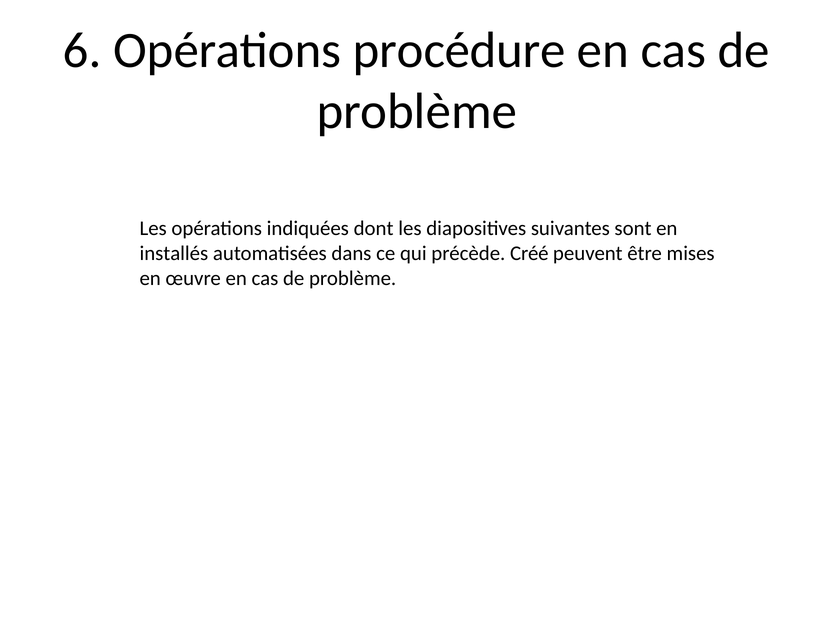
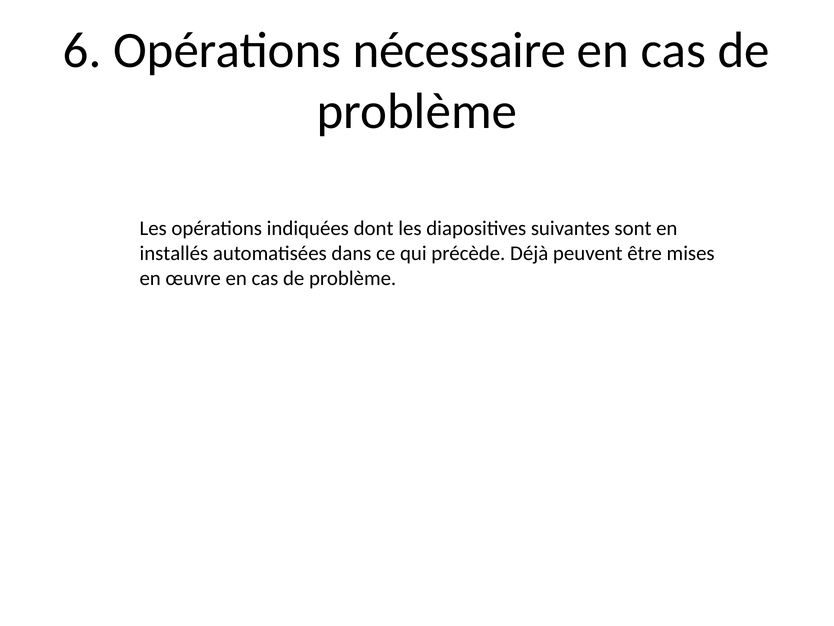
procédure: procédure -> nécessaire
Créé: Créé -> Déjà
